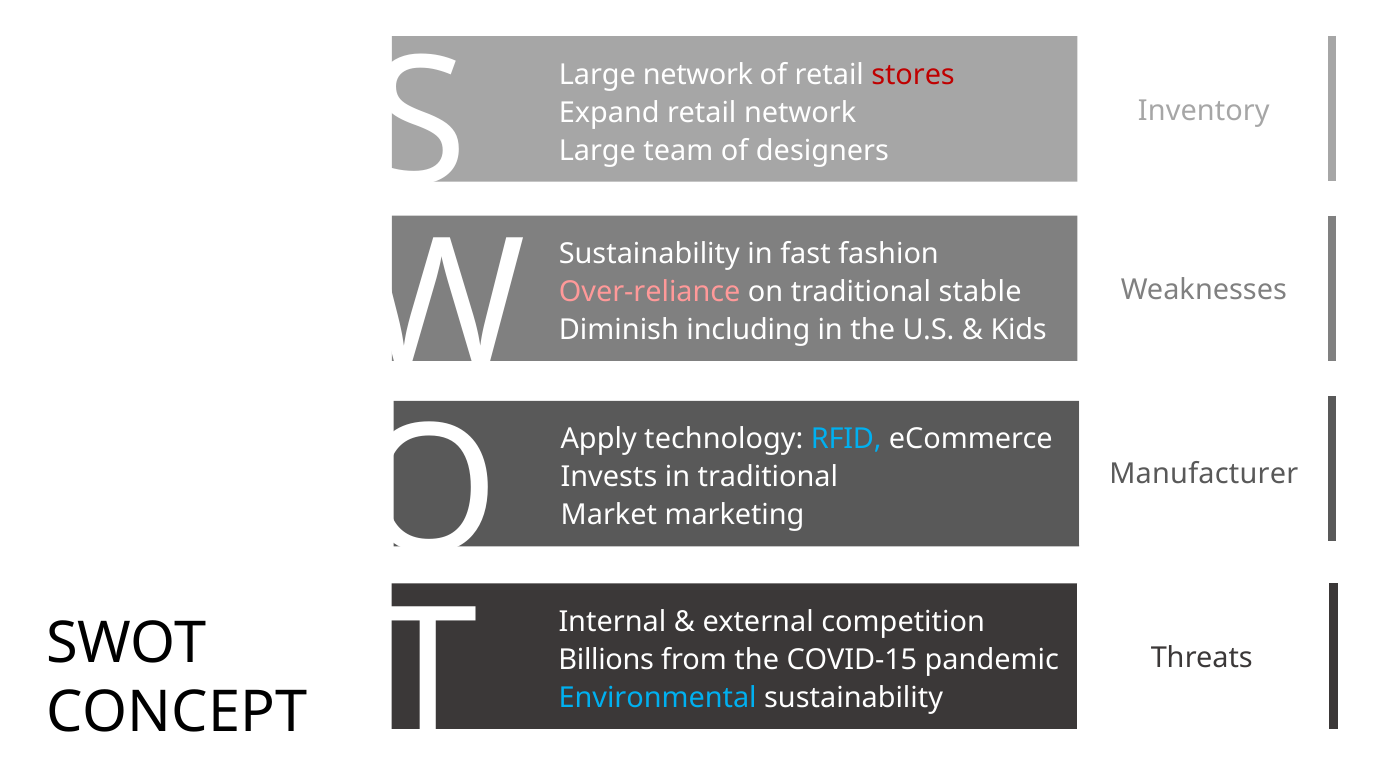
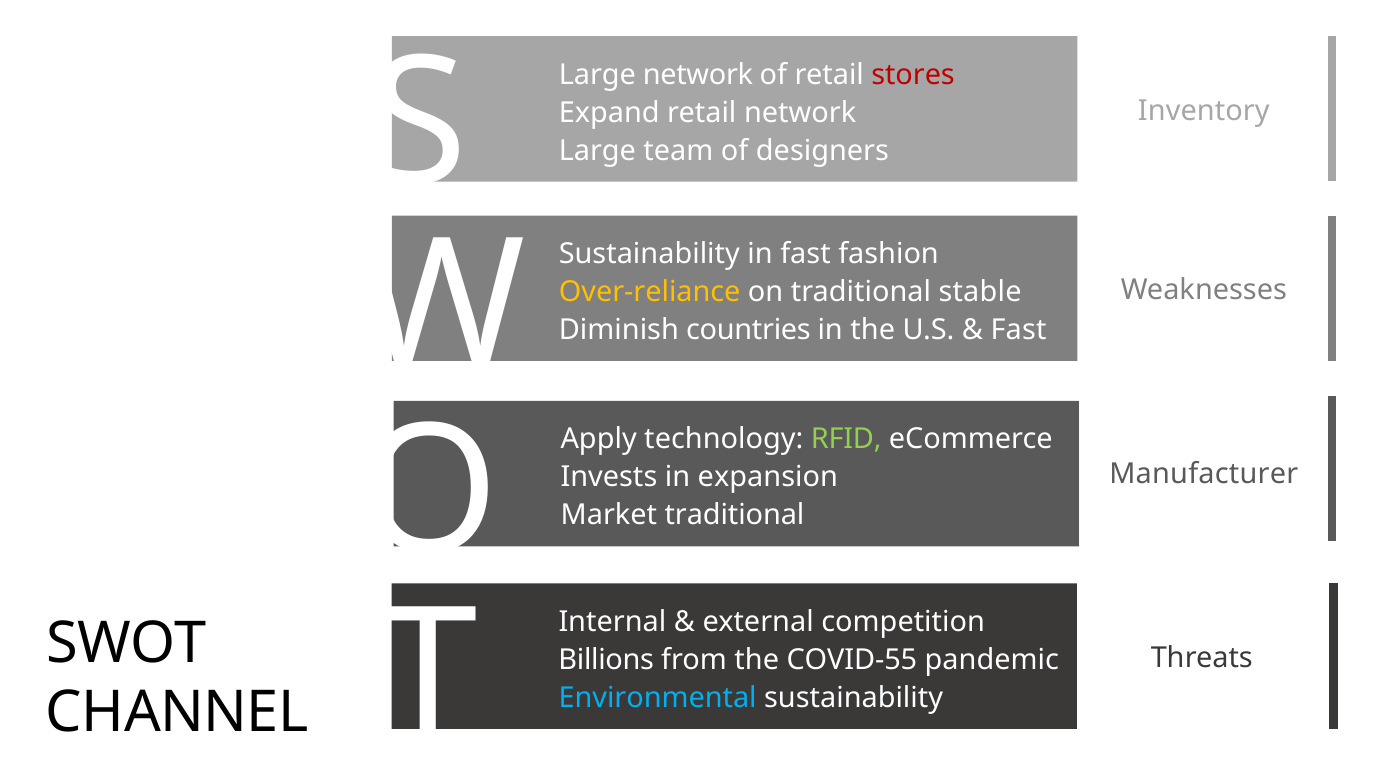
Over-reliance colour: pink -> yellow
including: including -> countries
Kids at (1019, 330): Kids -> Fast
RFID colour: light blue -> light green
in traditional: traditional -> expansion
Market marketing: marketing -> traditional
COVID-15: COVID-15 -> COVID-55
CONCEPT: CONCEPT -> CHANNEL
